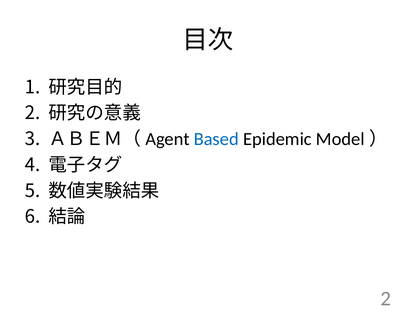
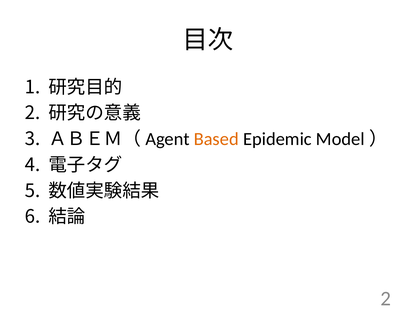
Based colour: blue -> orange
